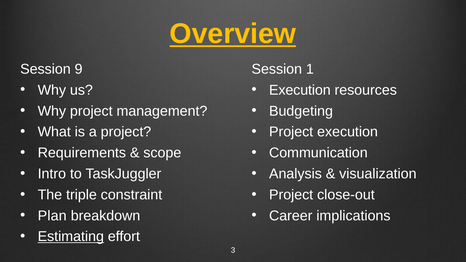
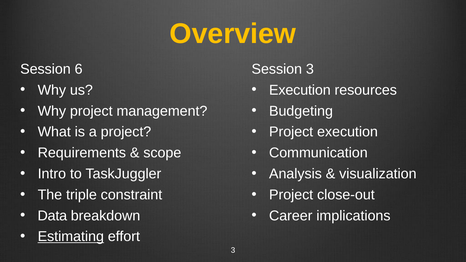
Overview underline: present -> none
9: 9 -> 6
Session 1: 1 -> 3
Plan: Plan -> Data
